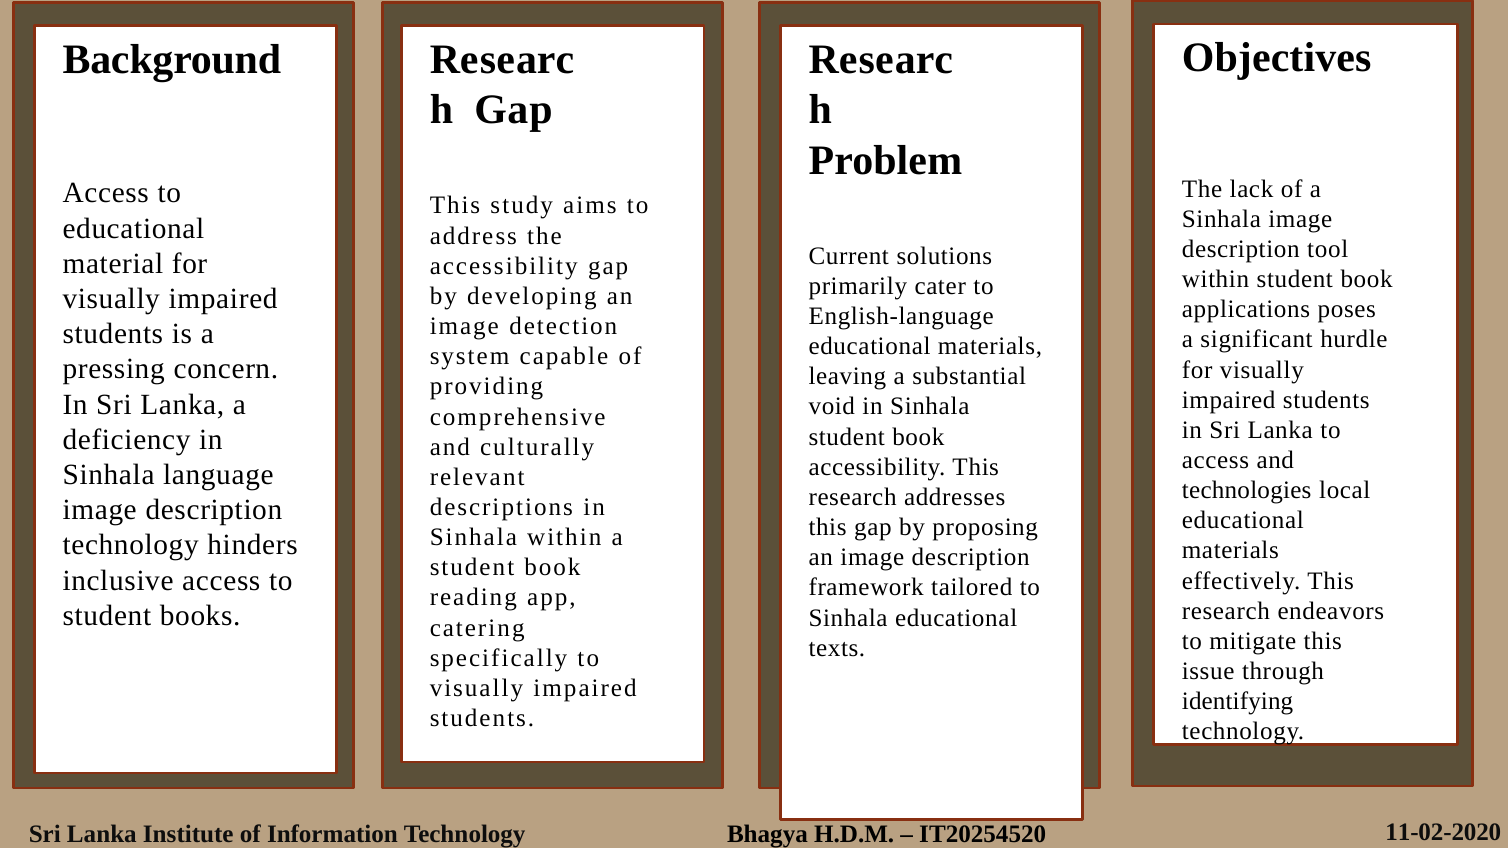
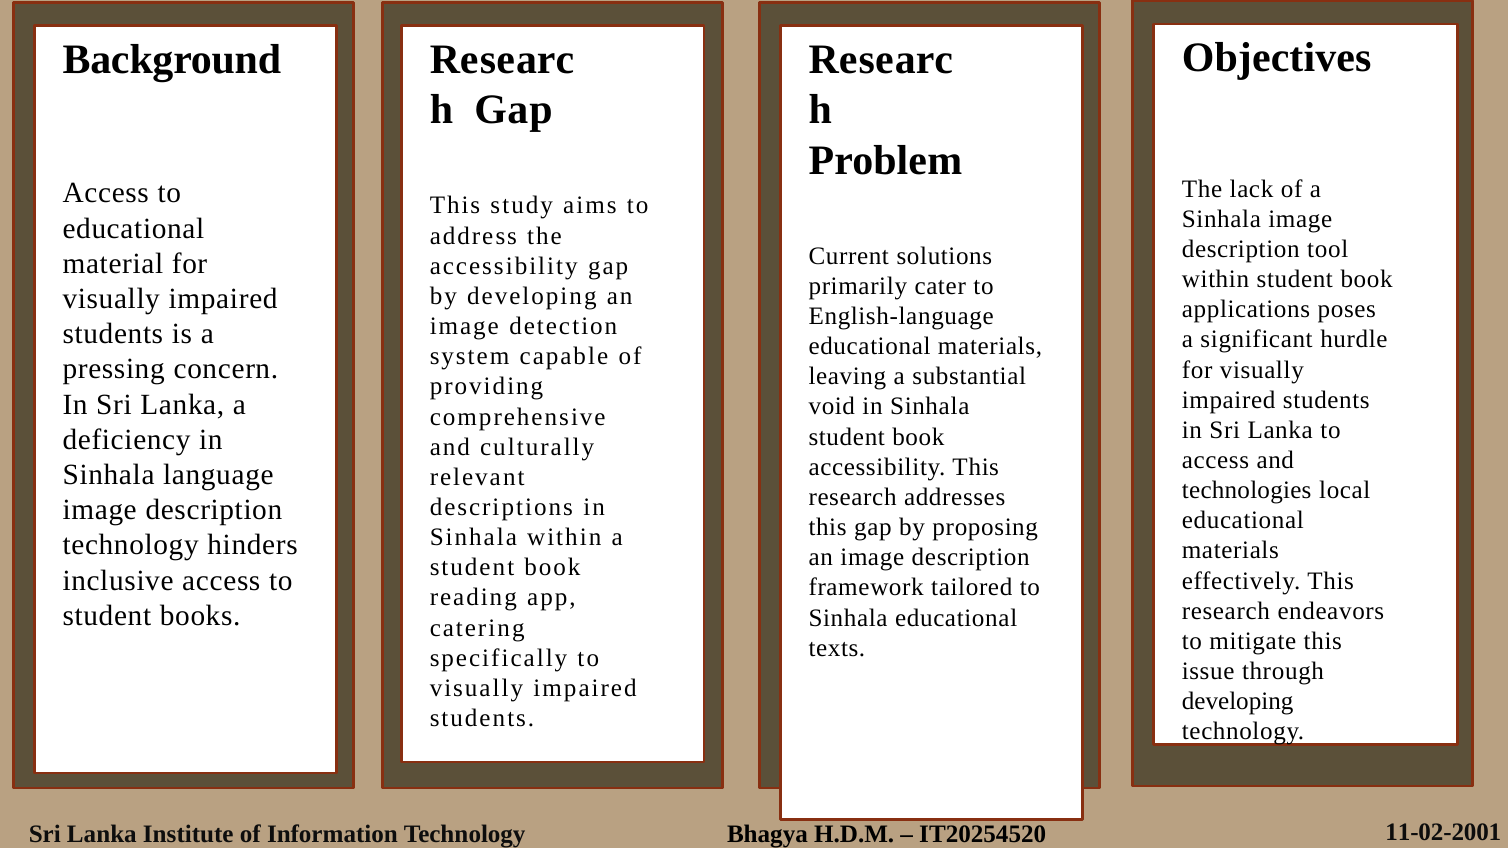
identifying at (1238, 702): identifying -> developing
11-02-2020: 11-02-2020 -> 11-02-2001
